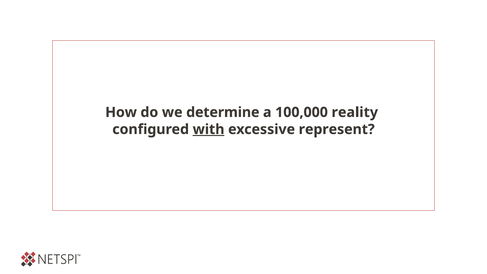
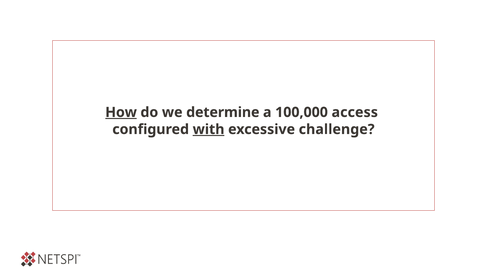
How underline: none -> present
reality: reality -> access
represent: represent -> challenge
